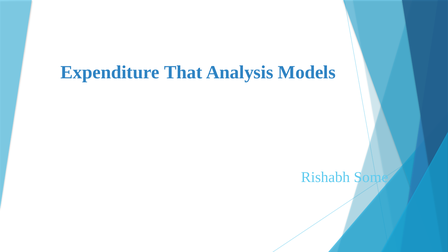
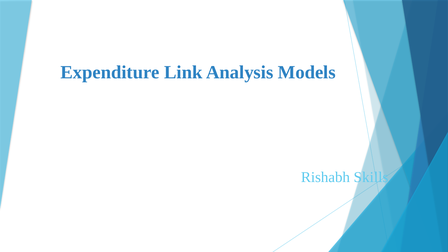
That: That -> Link
Some: Some -> Skills
